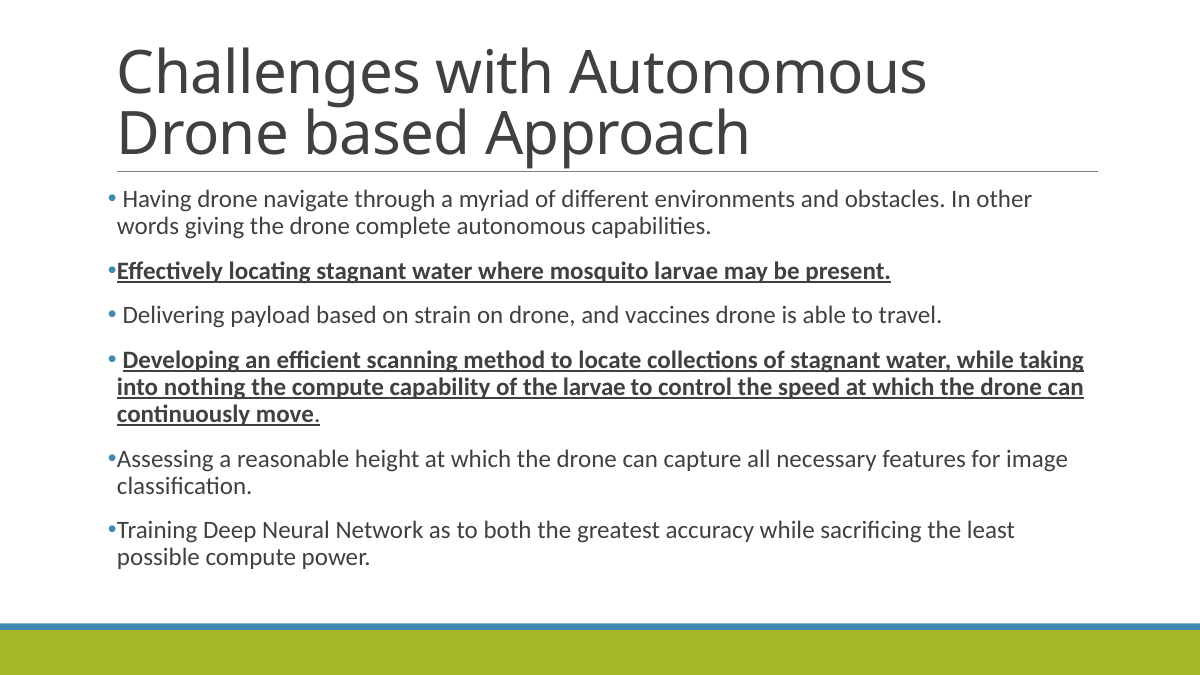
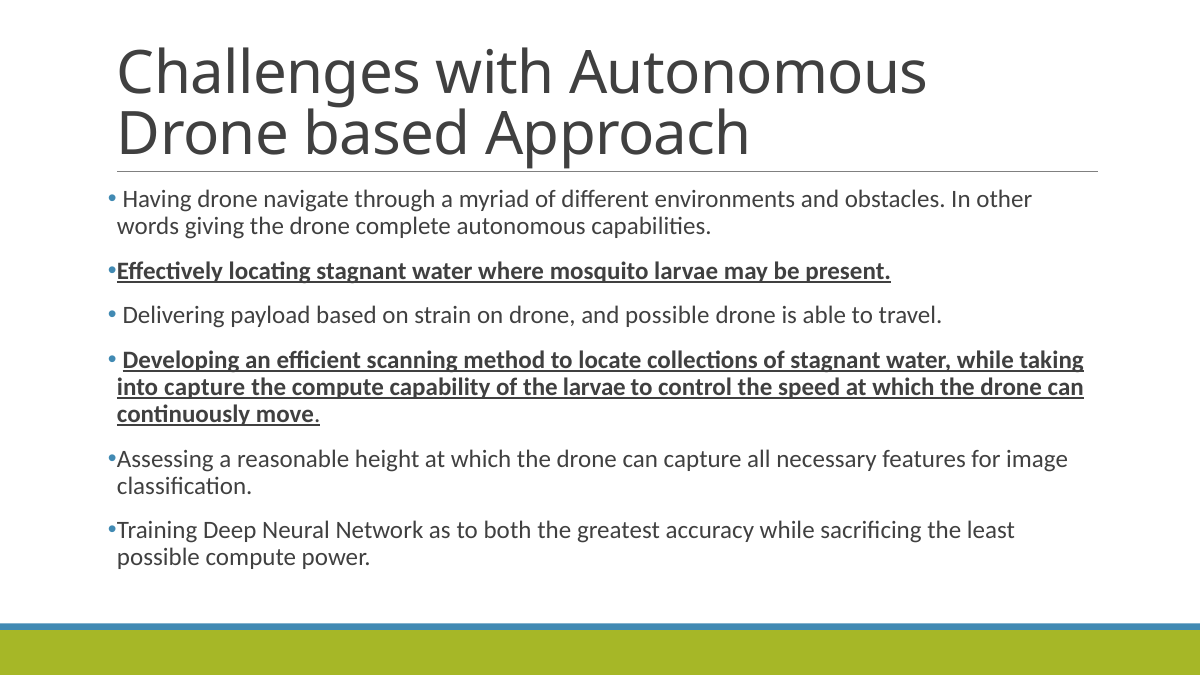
and vaccines: vaccines -> possible
into nothing: nothing -> capture
